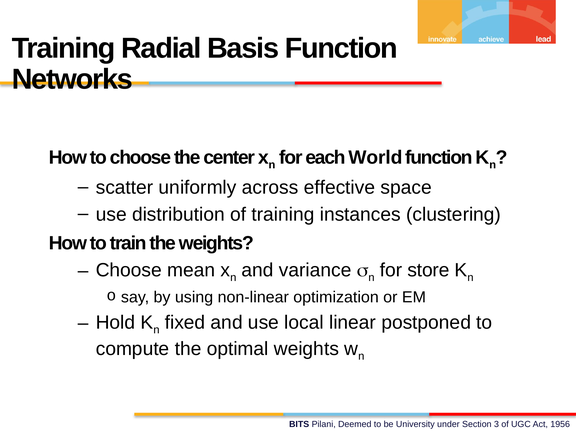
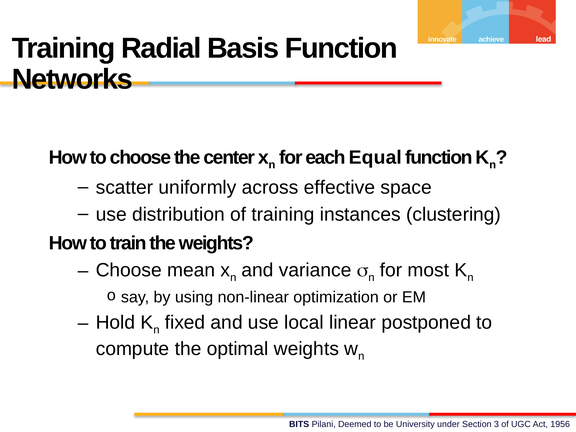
World: World -> Equal
store: store -> most
